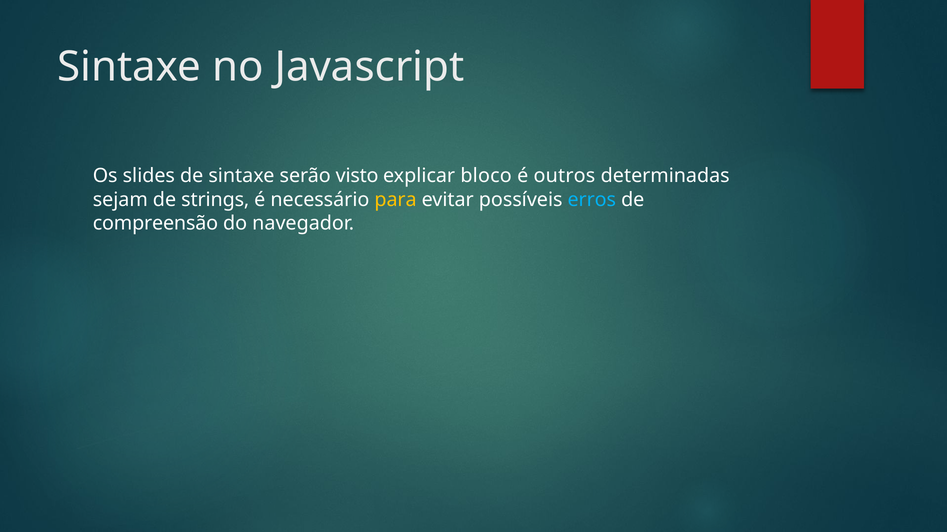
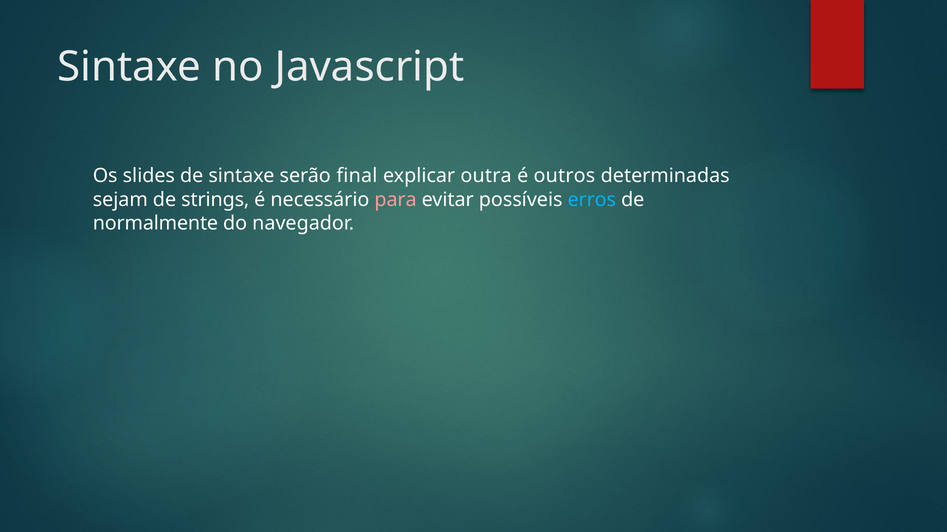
visto: visto -> final
bloco: bloco -> outra
para colour: yellow -> pink
compreensão: compreensão -> normalmente
